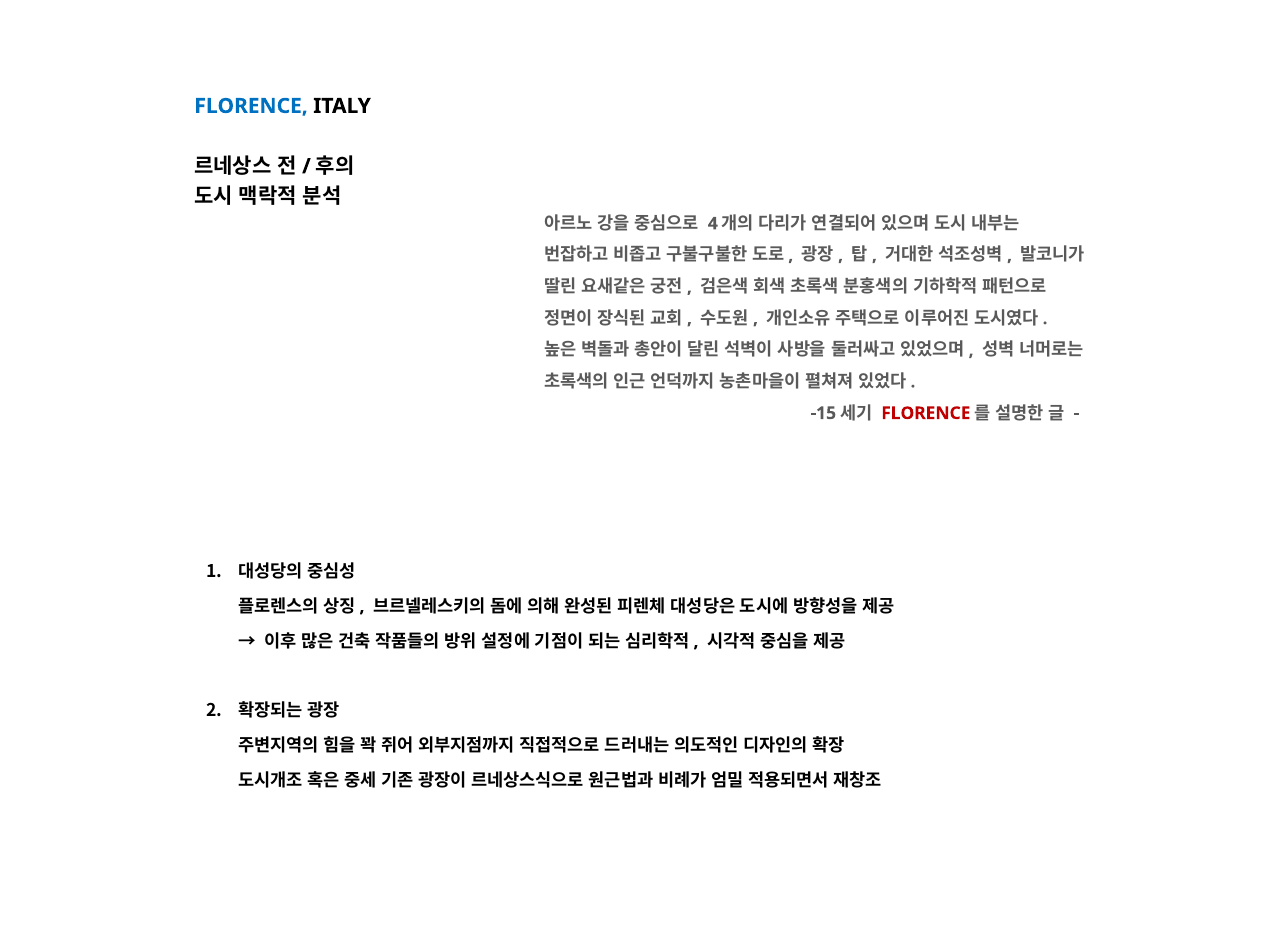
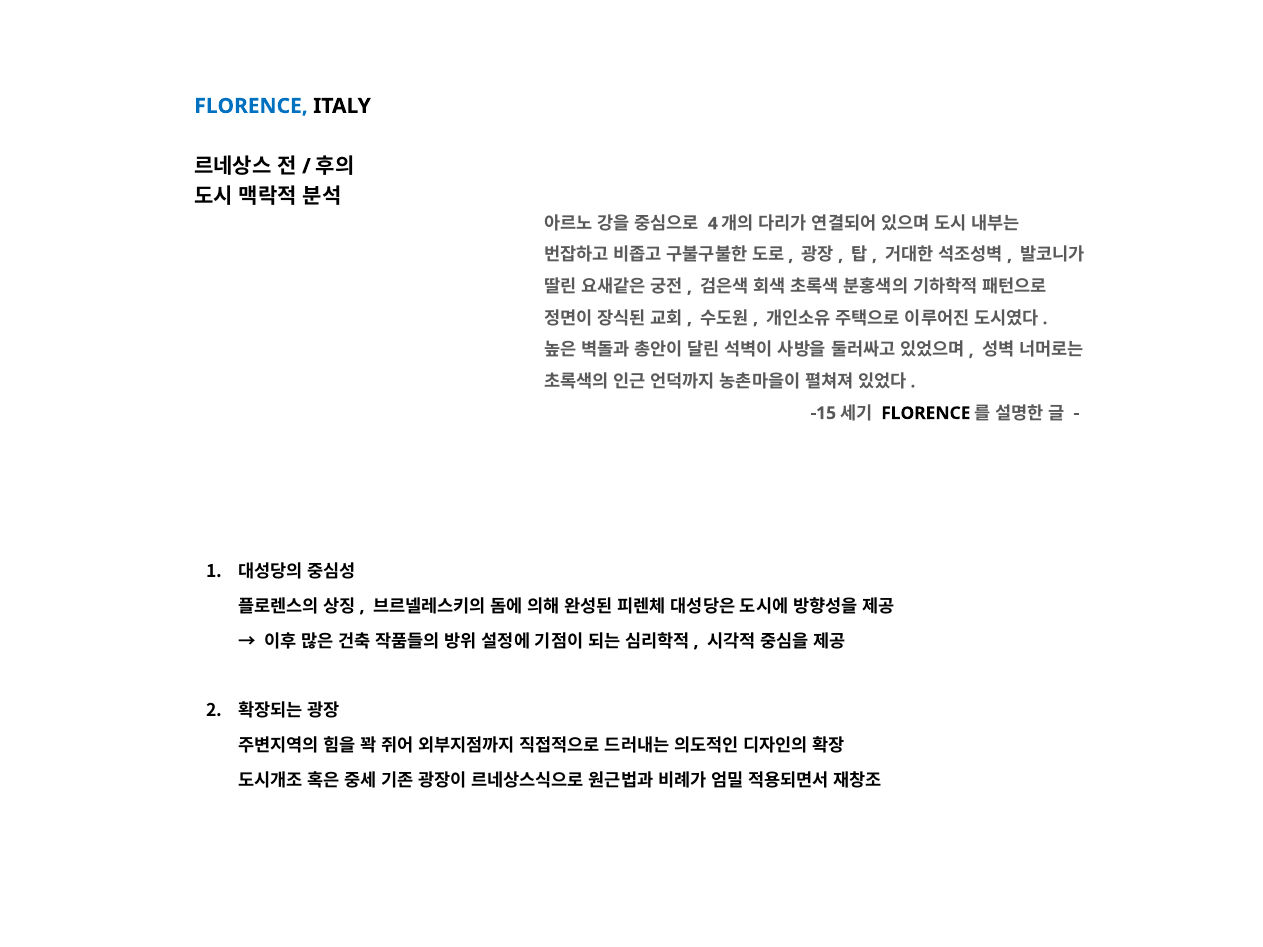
FLORENCE at (926, 413) colour: red -> black
